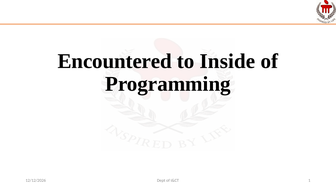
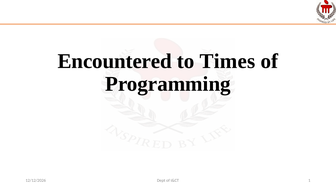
Inside: Inside -> Times
